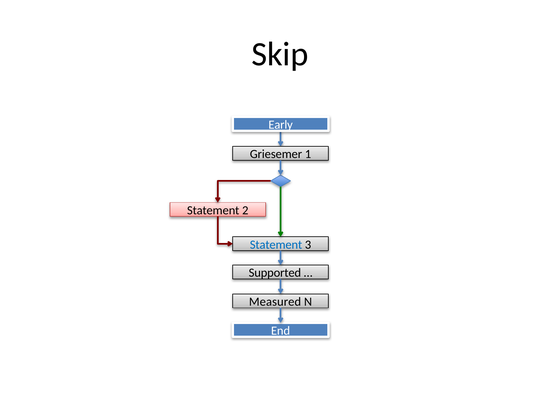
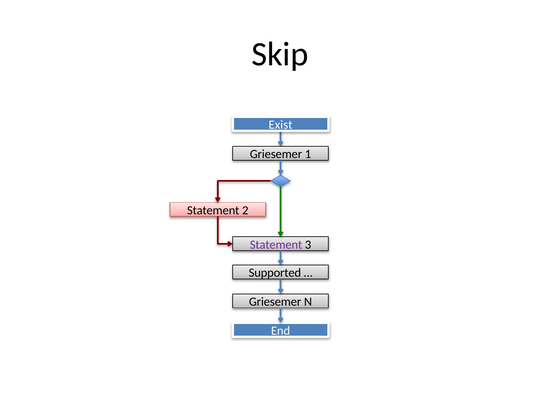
Early: Early -> Exist
Statement at (276, 245) colour: blue -> purple
Measured at (275, 302): Measured -> Griesemer
